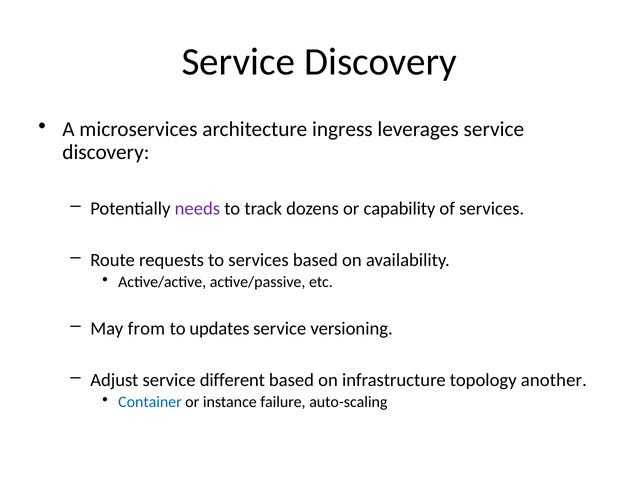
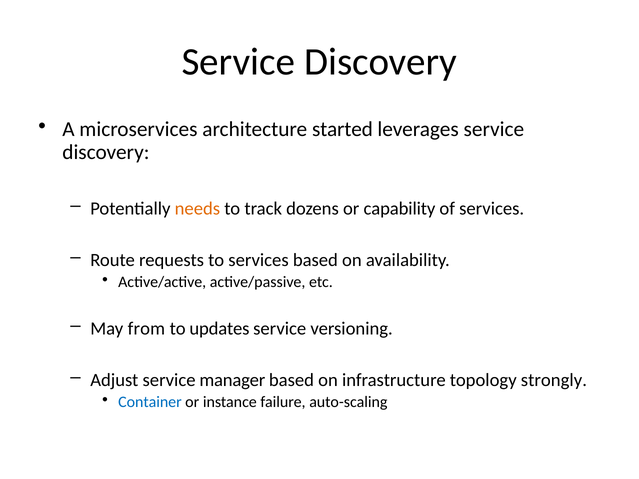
ingress: ingress -> started
needs colour: purple -> orange
different: different -> manager
another: another -> strongly
